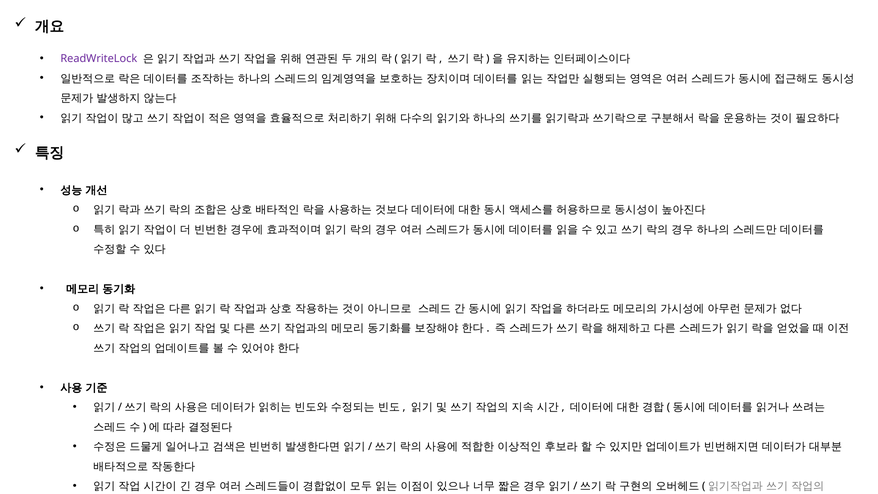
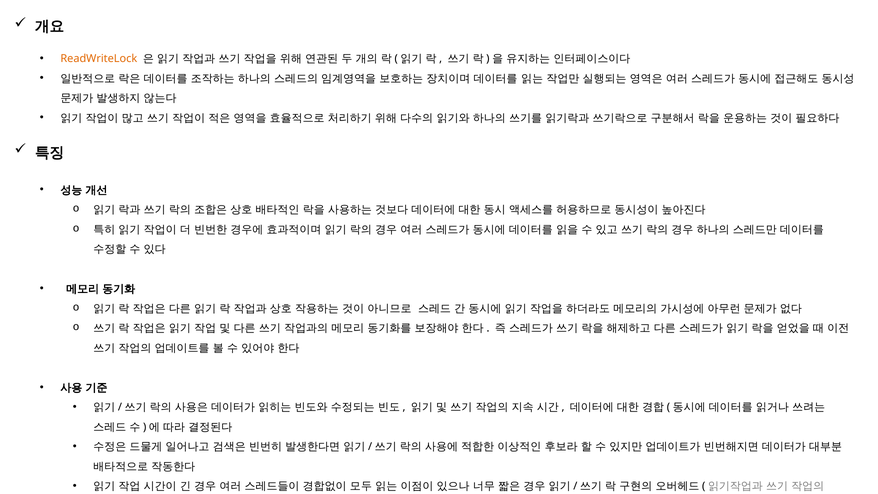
ReadWriteLock colour: purple -> orange
